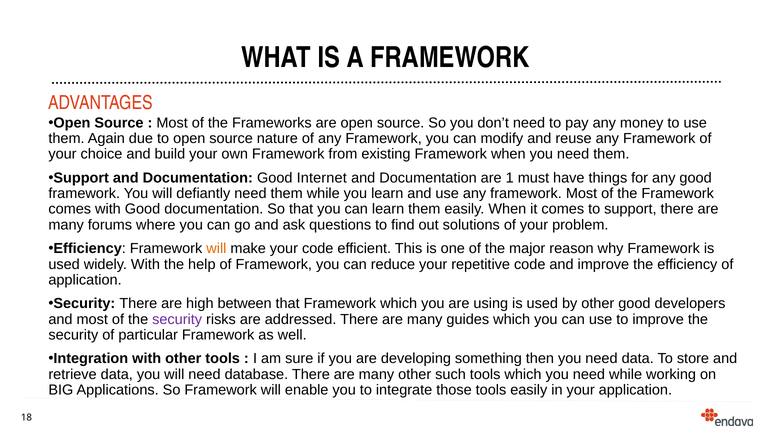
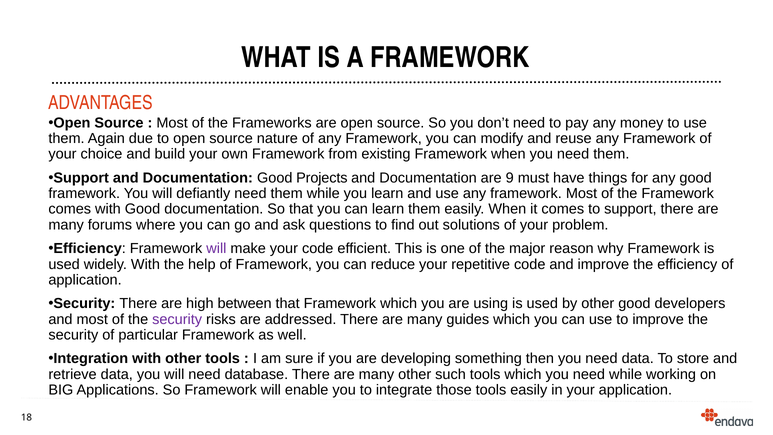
Internet: Internet -> Projects
1: 1 -> 9
will at (216, 248) colour: orange -> purple
